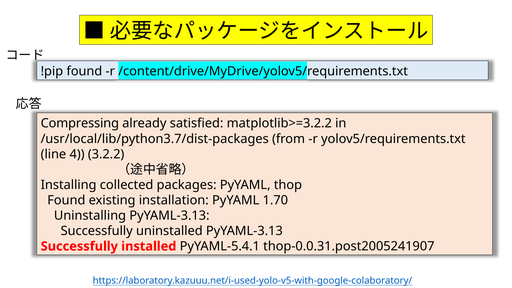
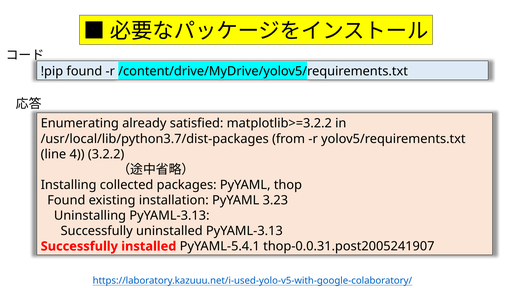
Compressing: Compressing -> Enumerating
1.70: 1.70 -> 3.23
